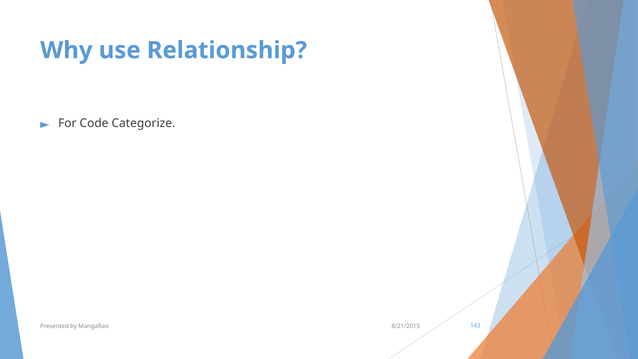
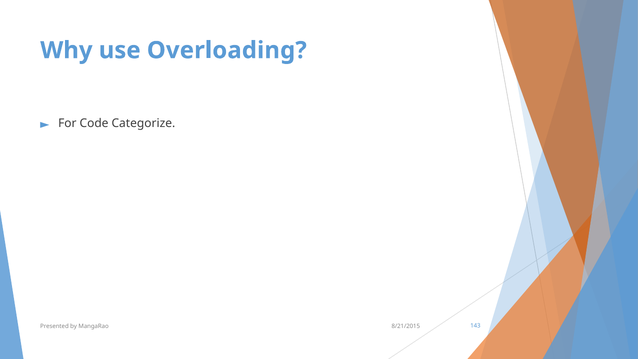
Relationship: Relationship -> Overloading
